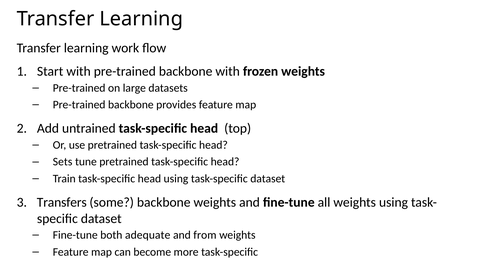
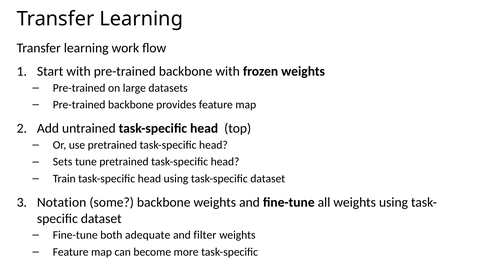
Transfers: Transfers -> Notation
from: from -> filter
